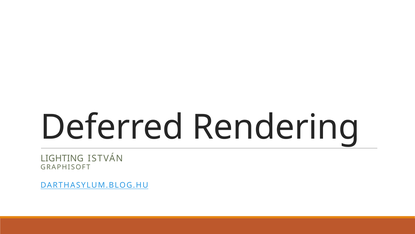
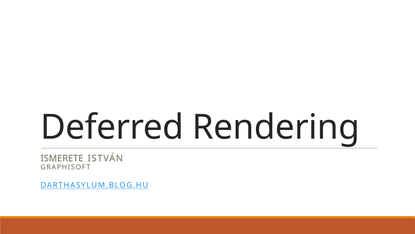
LIGHTING: LIGHTING -> ISMERETE
